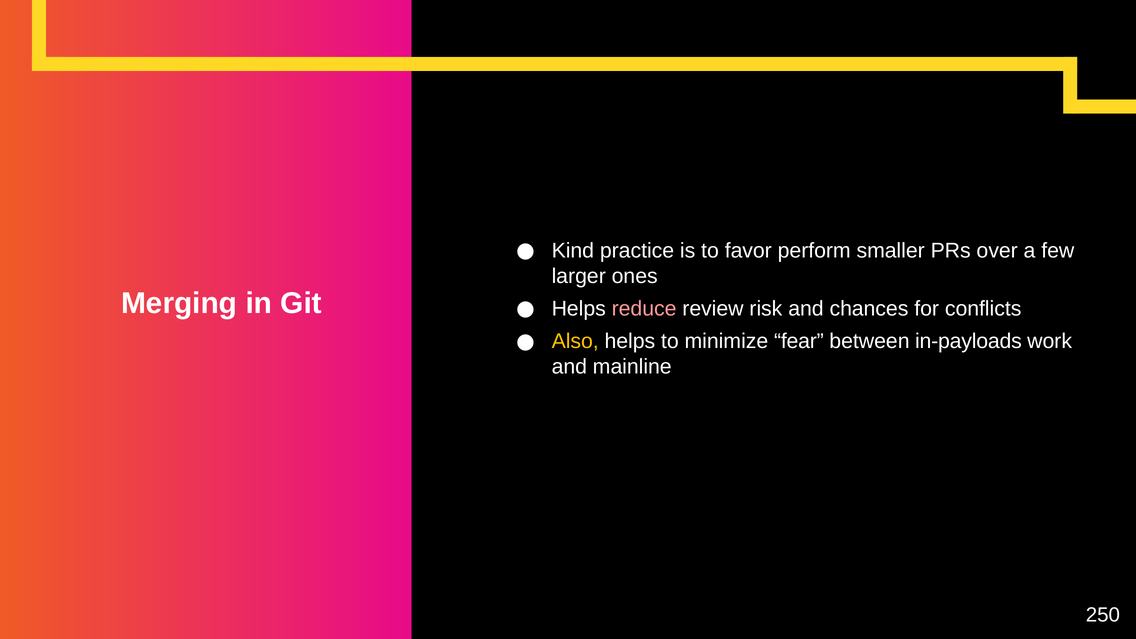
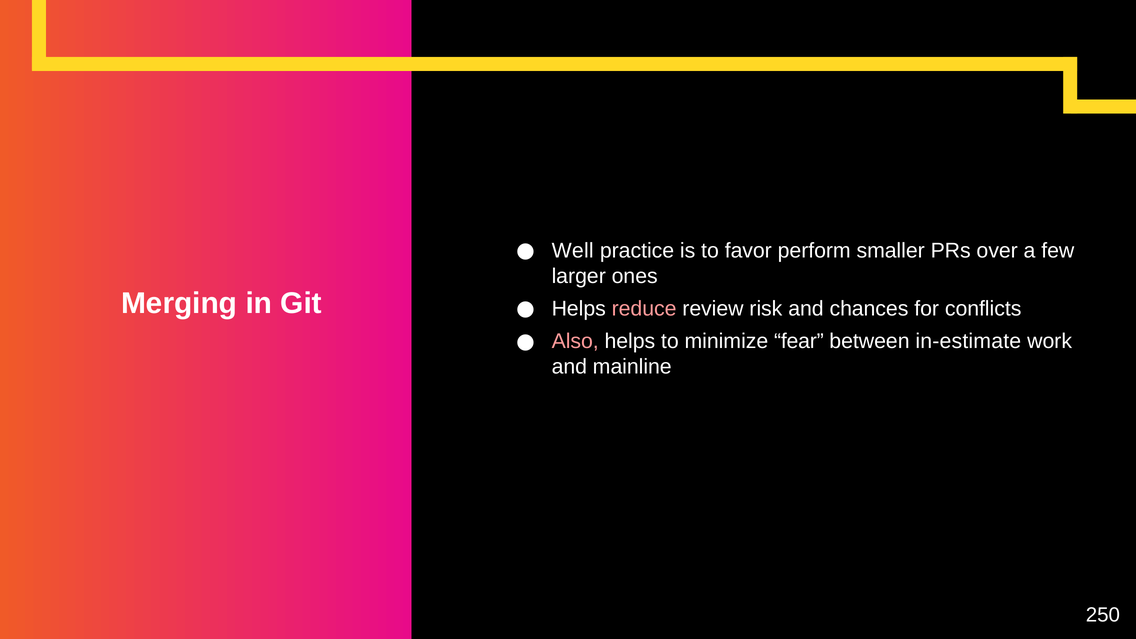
Kind: Kind -> Well
Also colour: yellow -> pink
in-payloads: in-payloads -> in-estimate
